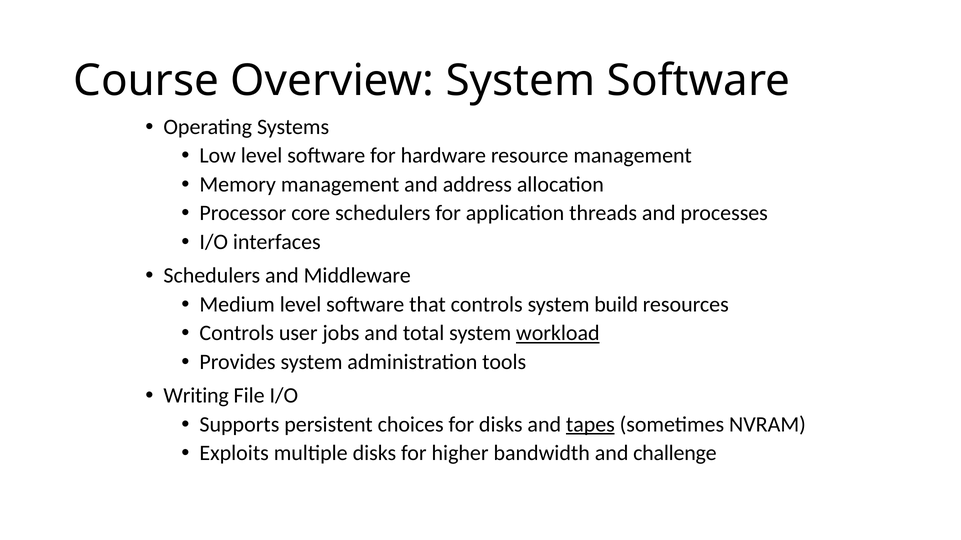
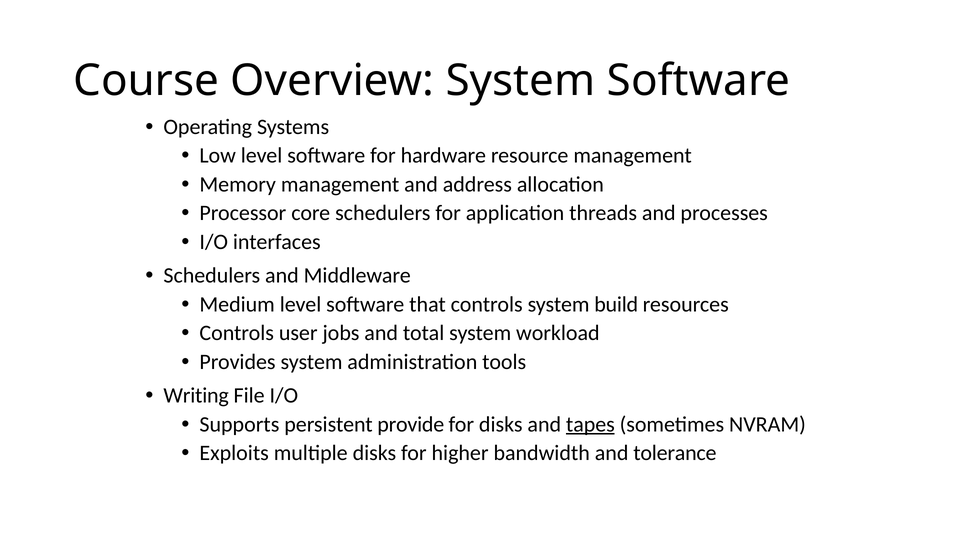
workload underline: present -> none
choices: choices -> provide
challenge: challenge -> tolerance
